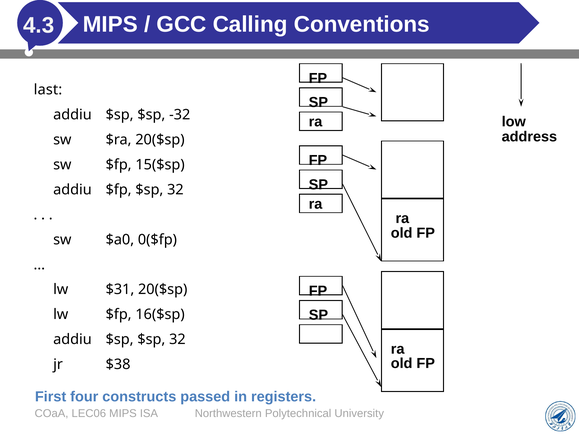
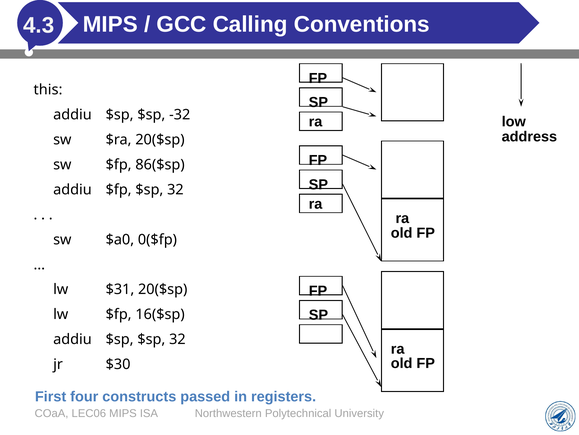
last: last -> this
15($sp: 15($sp -> 86($sp
$38: $38 -> $30
